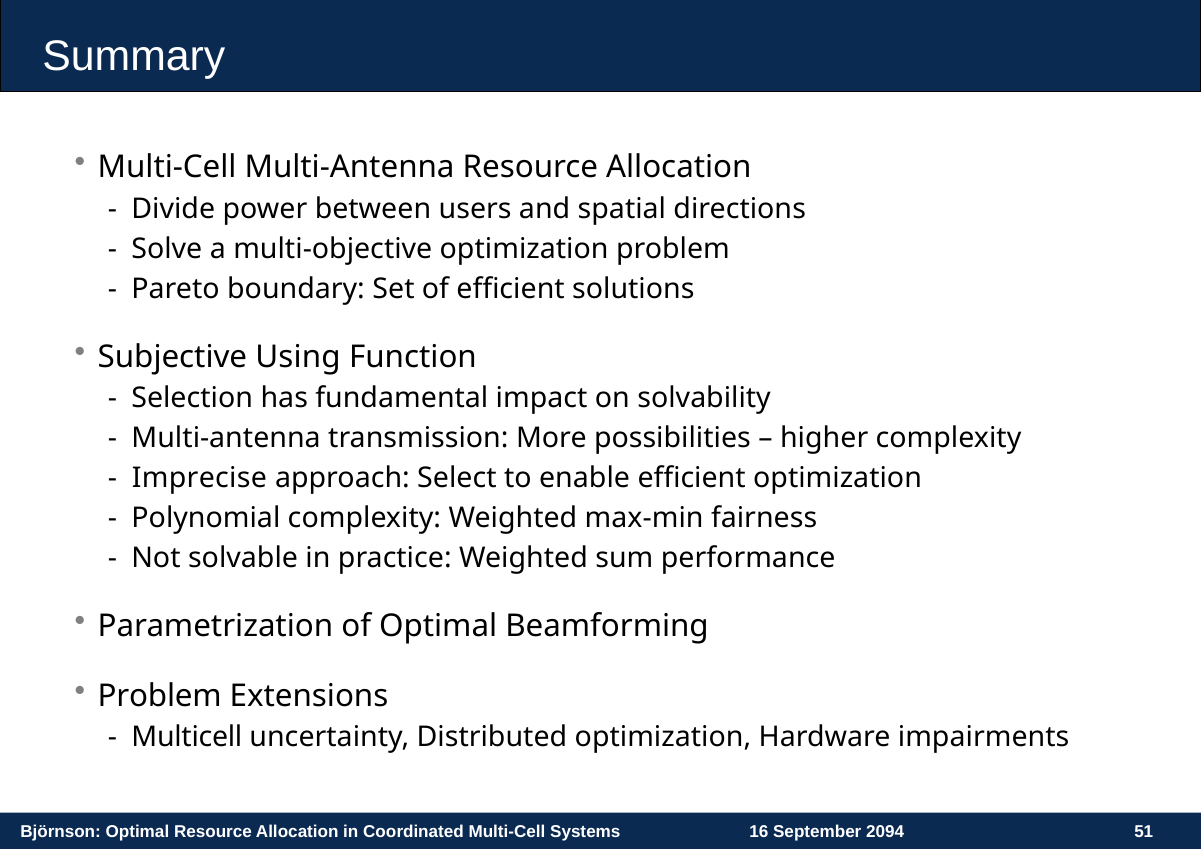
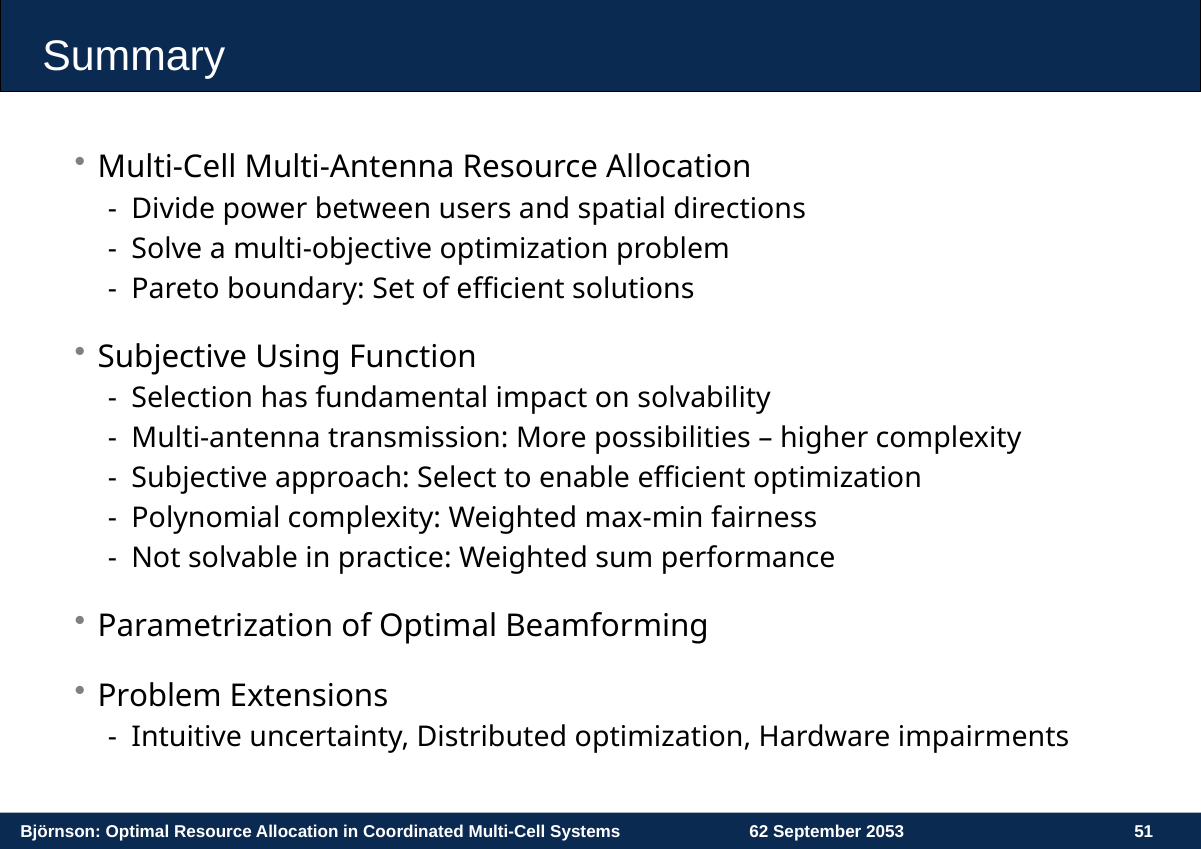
Imprecise at (199, 478): Imprecise -> Subjective
Multicell: Multicell -> Intuitive
16: 16 -> 62
2094: 2094 -> 2053
